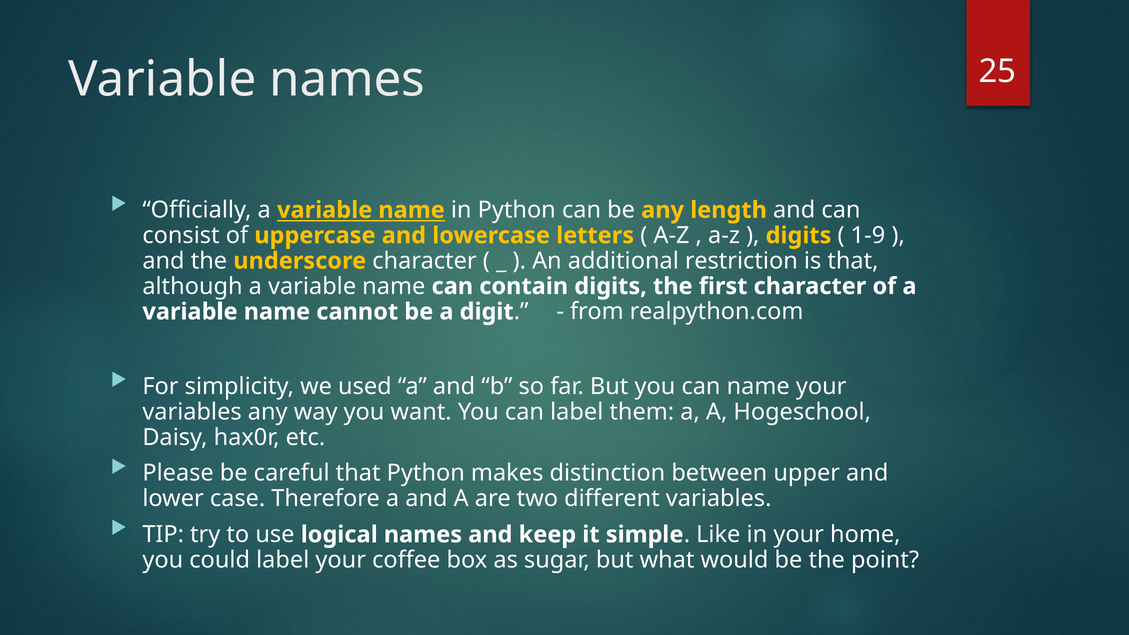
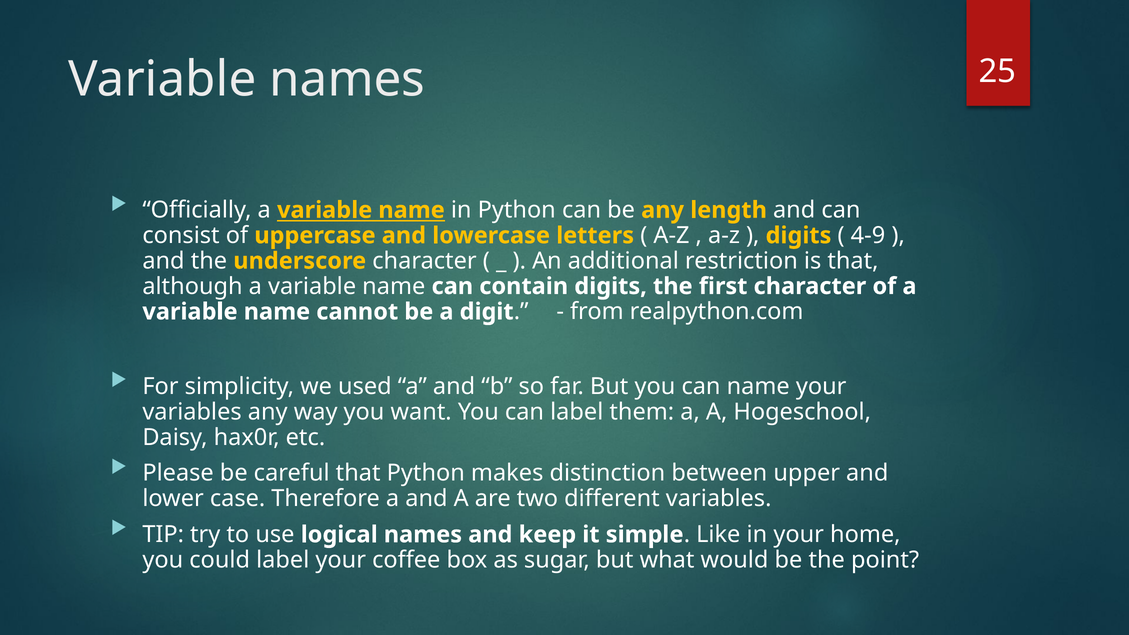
1-9: 1-9 -> 4-9
